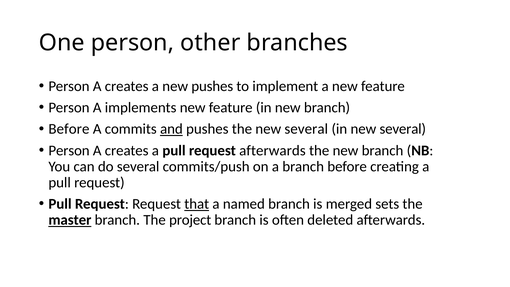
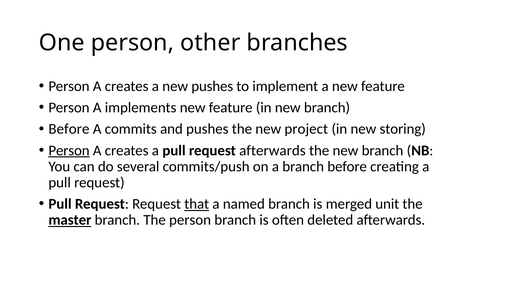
and underline: present -> none
the new several: several -> project
in new several: several -> storing
Person at (69, 150) underline: none -> present
sets: sets -> unit
The project: project -> person
